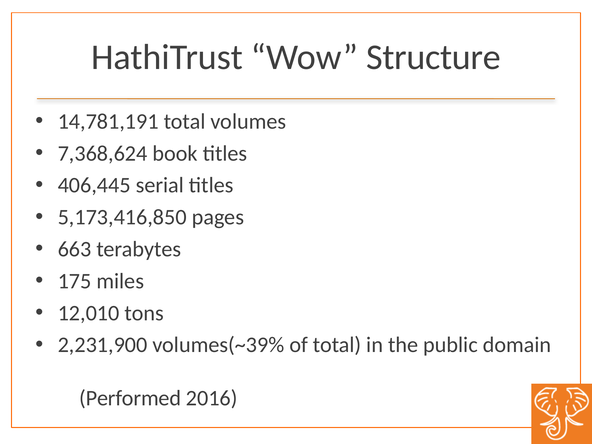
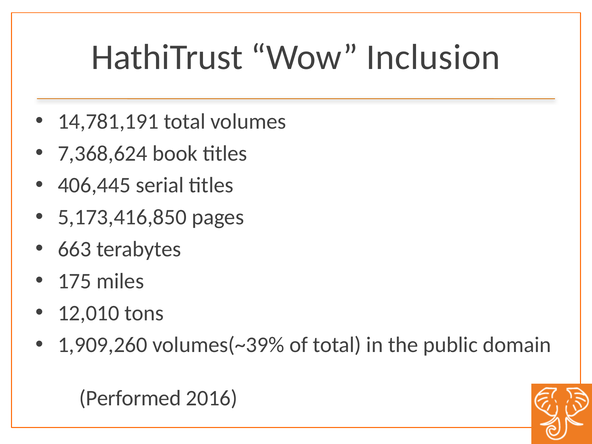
Structure: Structure -> Inclusion
2,231,900: 2,231,900 -> 1,909,260
